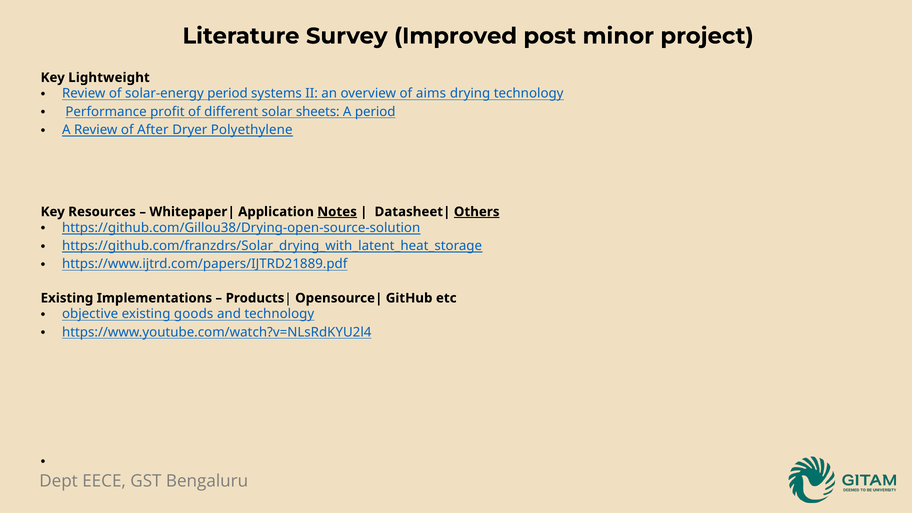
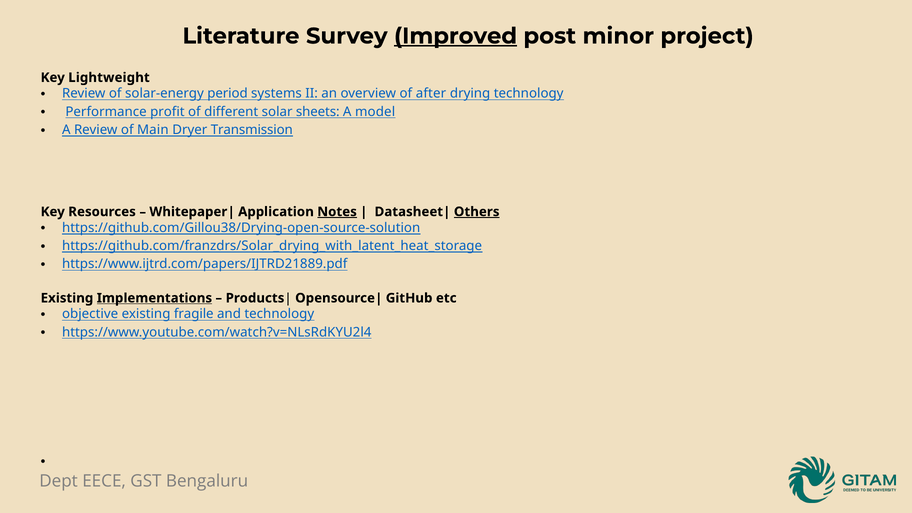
Improved underline: none -> present
aims: aims -> after
A period: period -> model
After: After -> Main
Polyethylene: Polyethylene -> Transmission
Implementations underline: none -> present
goods: goods -> fragile
